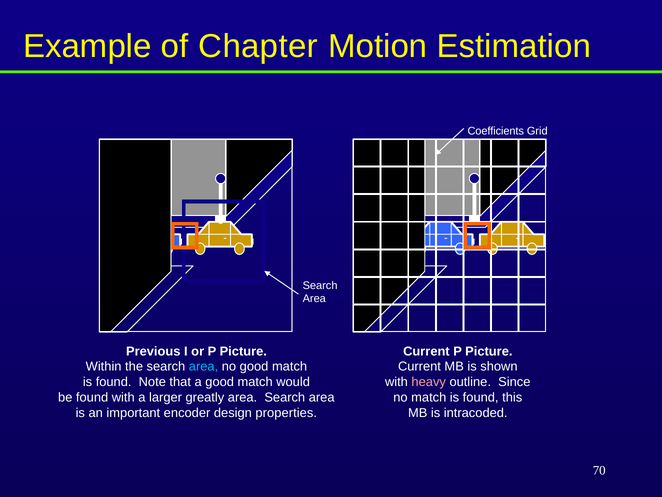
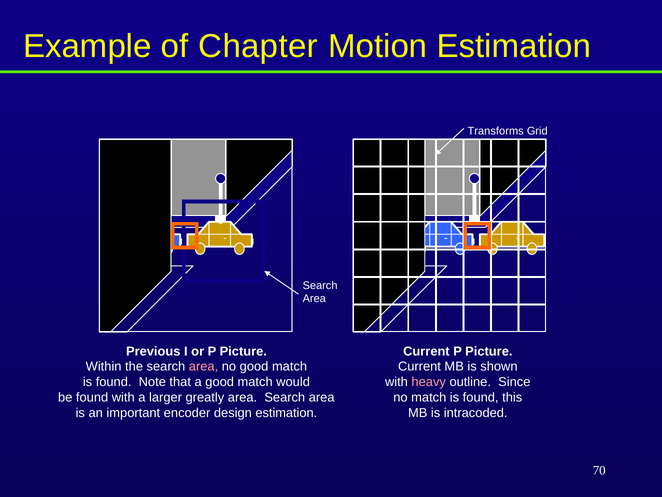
Coefficients: Coefficients -> Transforms
area at (204, 366) colour: light blue -> pink
design properties: properties -> estimation
